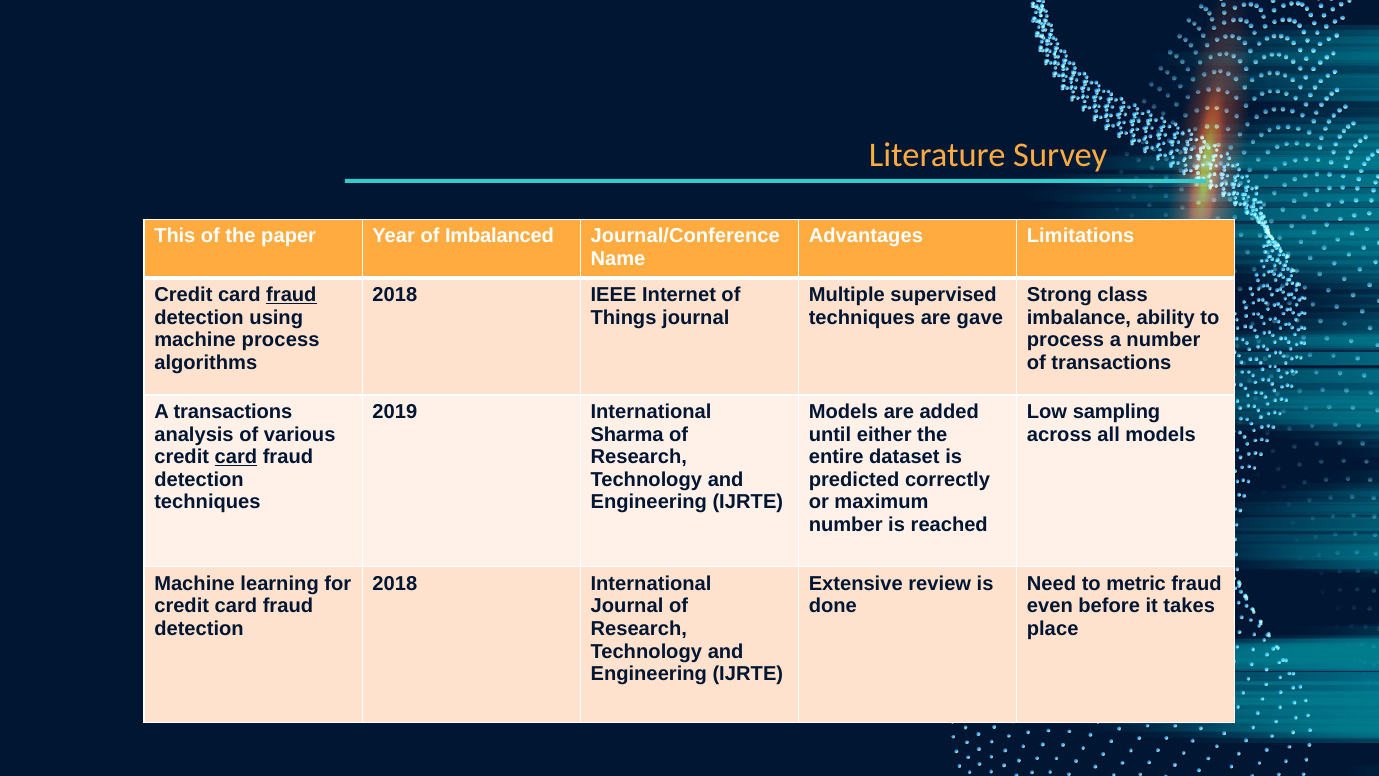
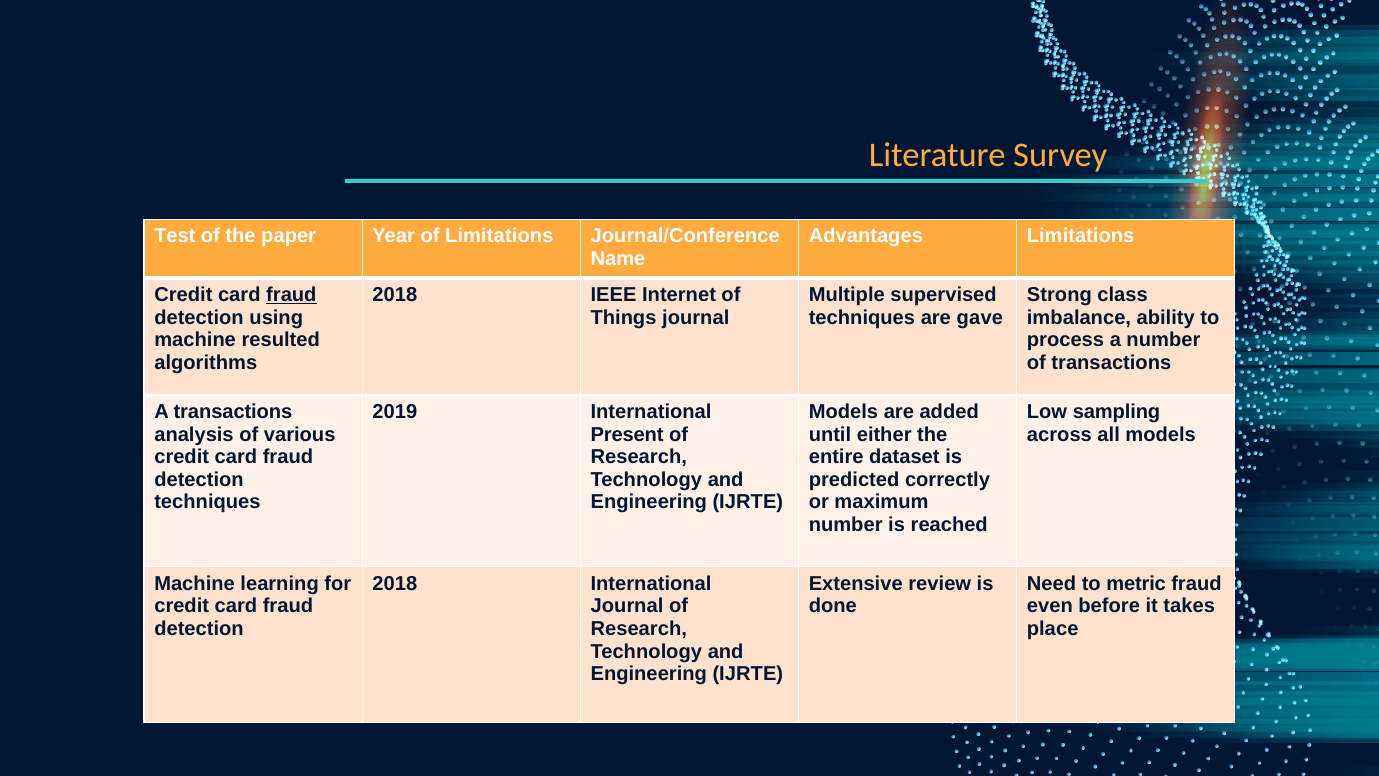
This: This -> Test
of Imbalanced: Imbalanced -> Limitations
machine process: process -> resulted
Sharma: Sharma -> Present
card at (236, 457) underline: present -> none
